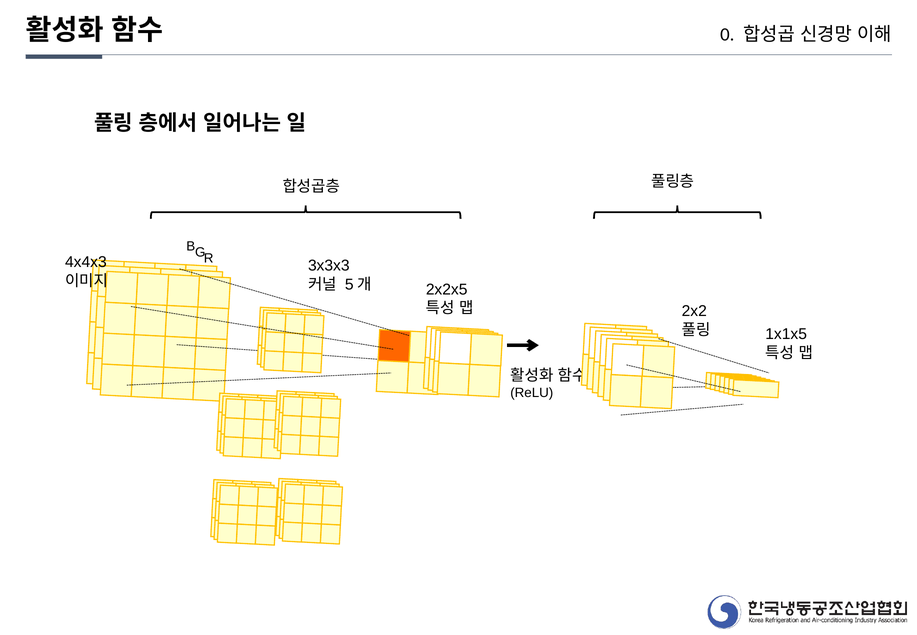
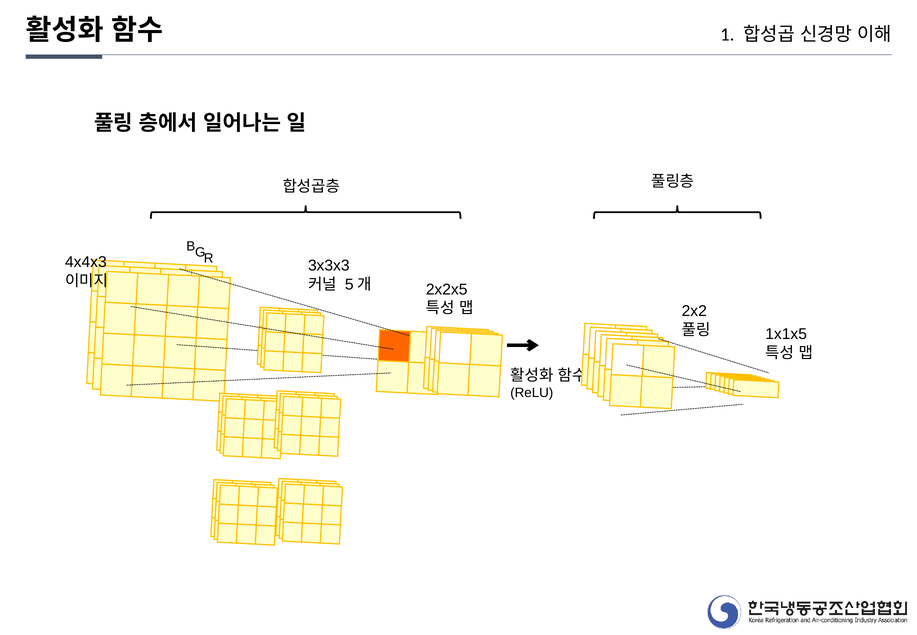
0: 0 -> 1
